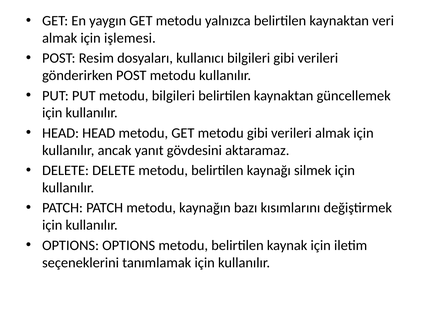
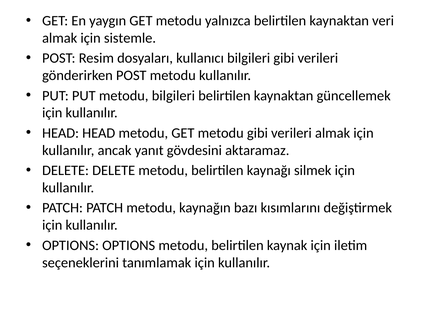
işlemesi: işlemesi -> sistemle
